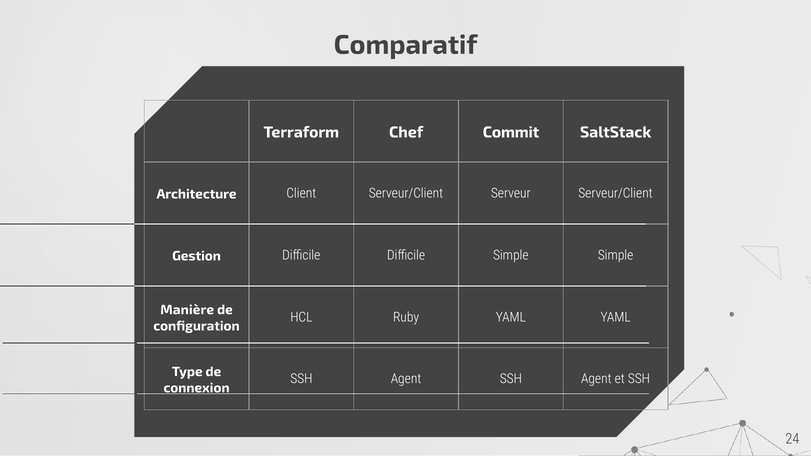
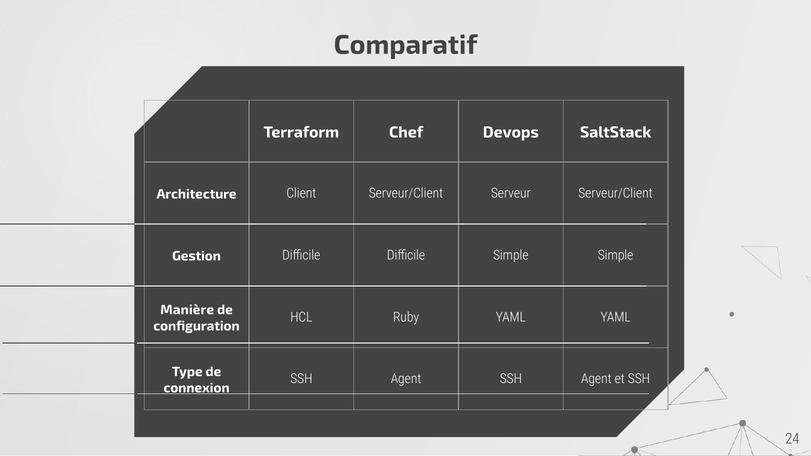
Commit: Commit -> Devops
